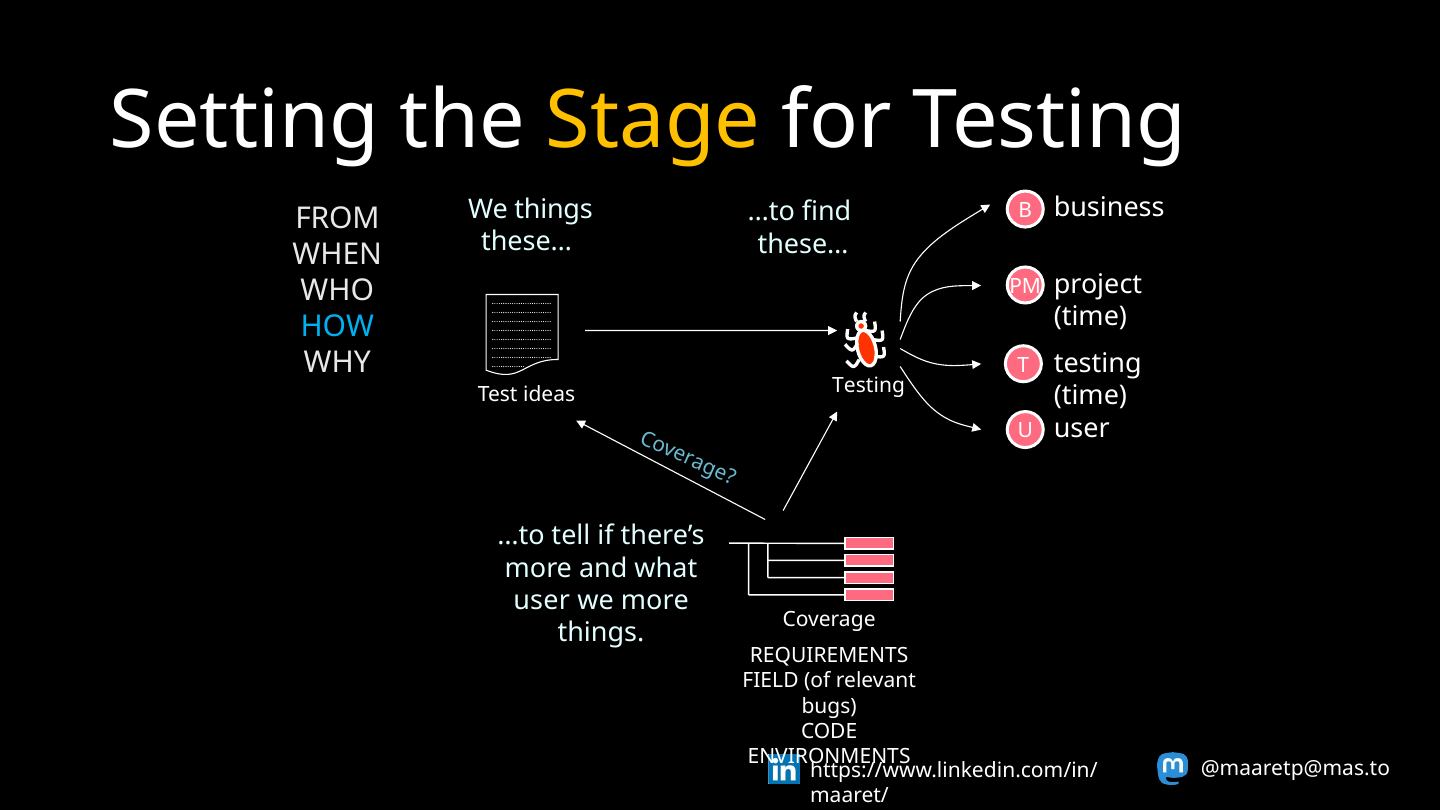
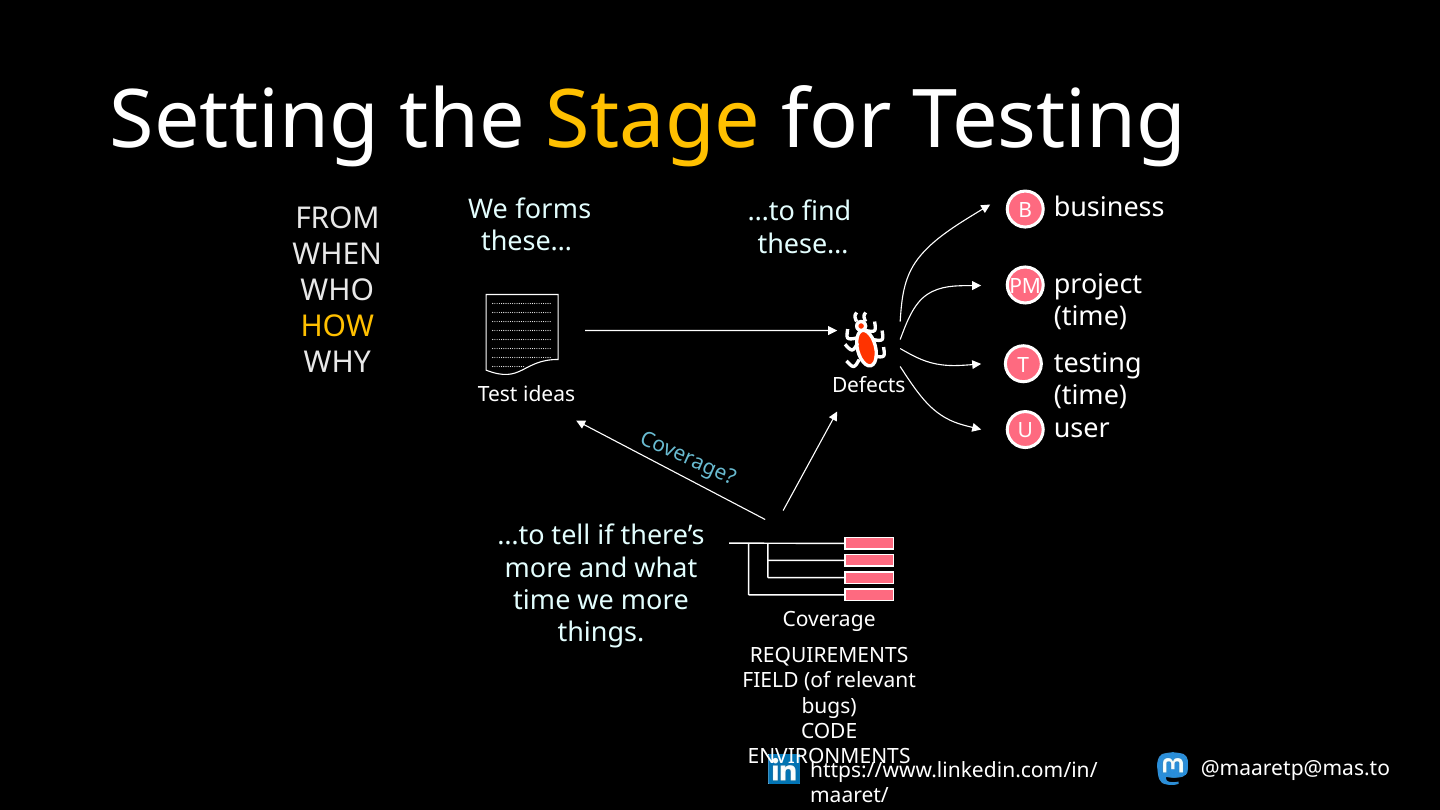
We things: things -> forms
HOW colour: light blue -> yellow
Testing at (869, 386): Testing -> Defects
user at (542, 601): user -> time
